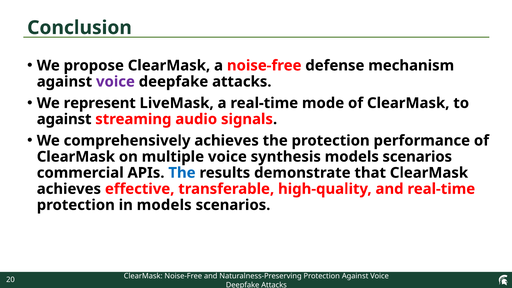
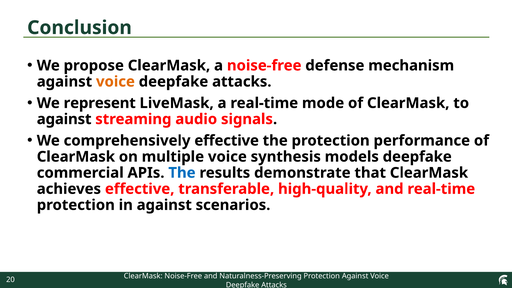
voice at (115, 82) colour: purple -> orange
comprehensively achieves: achieves -> effective
synthesis models scenarios: scenarios -> deepfake
in models: models -> against
